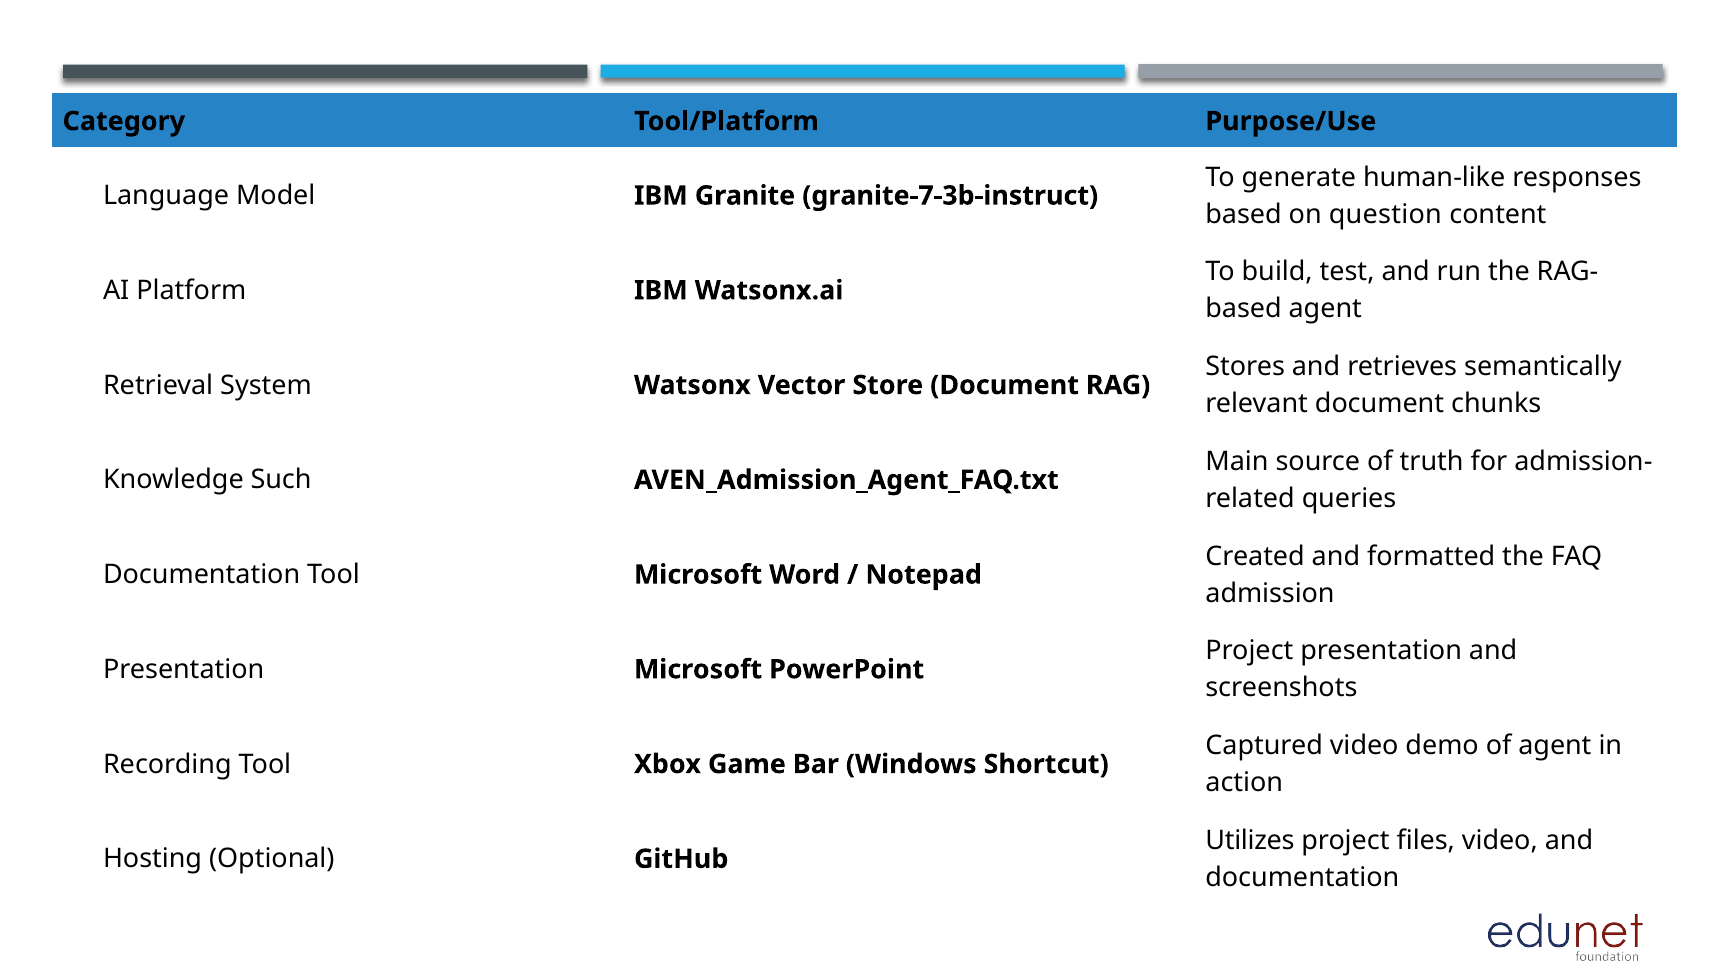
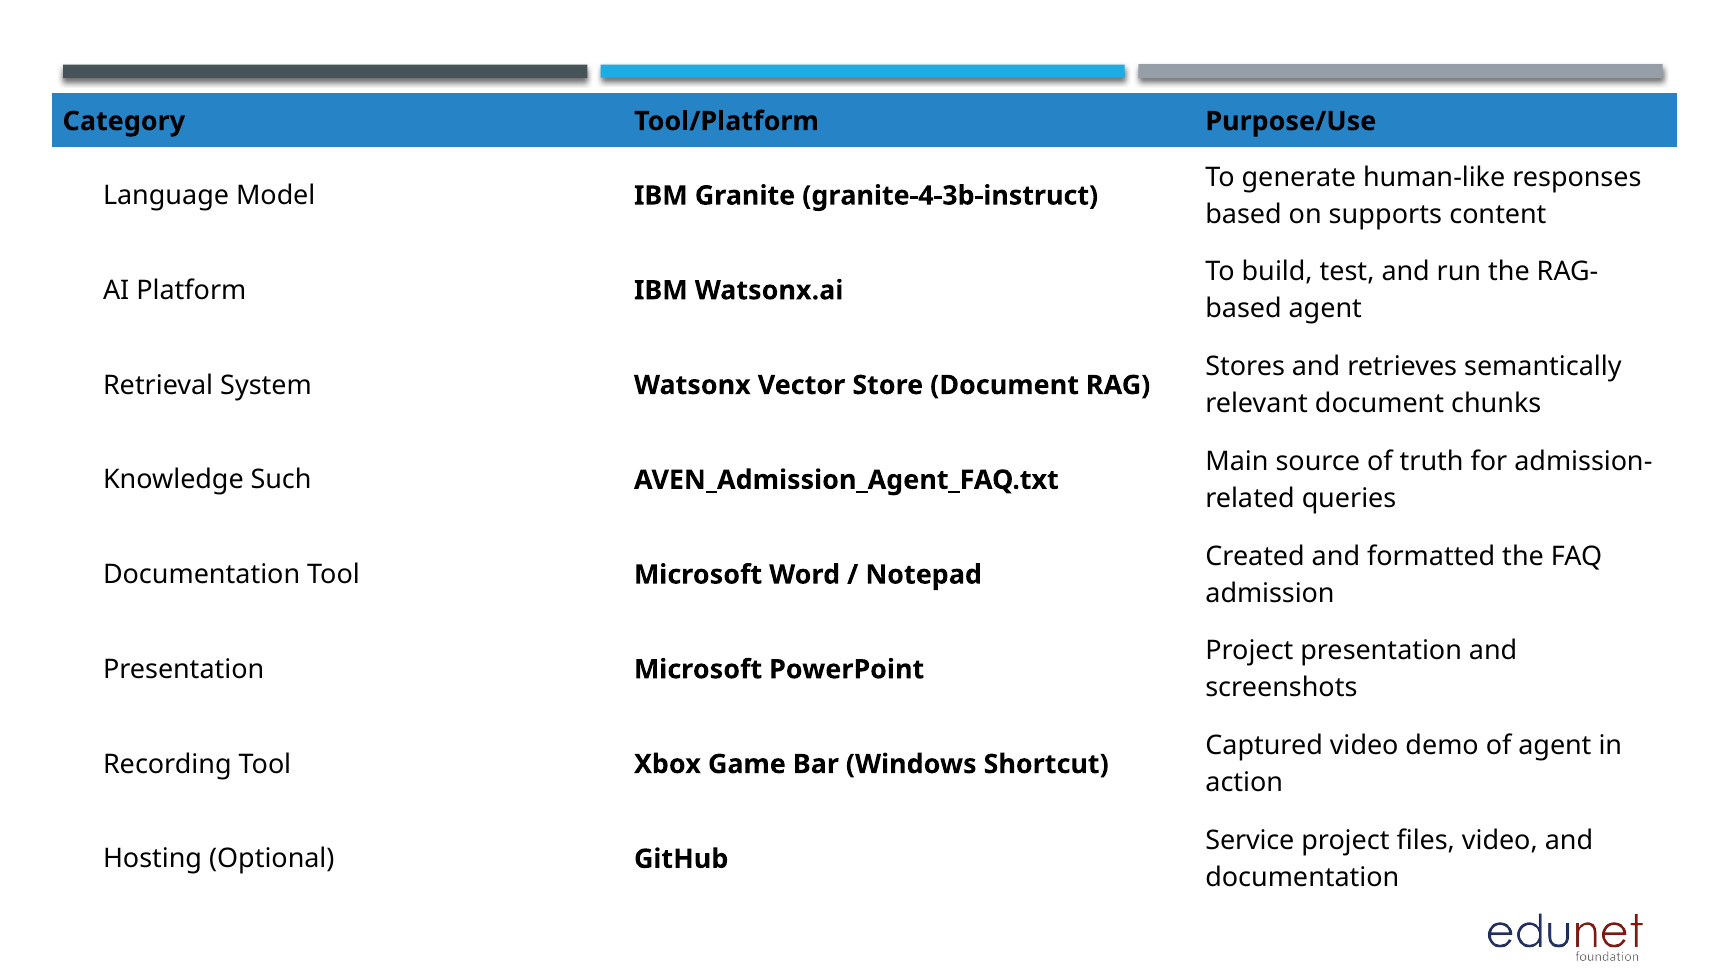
granite-7-3b-instruct: granite-7-3b-instruct -> granite-4-3b-instruct
question: question -> supports
Utilizes: Utilizes -> Service
